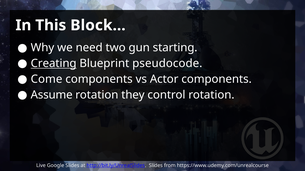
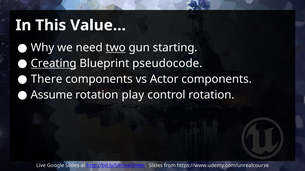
Block…: Block… -> Value…
two underline: none -> present
Come: Come -> There
they: they -> play
